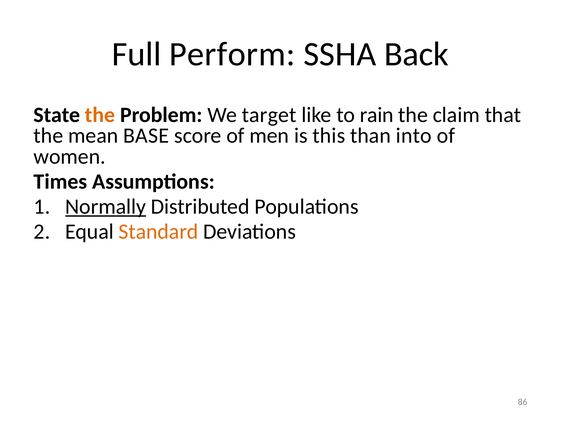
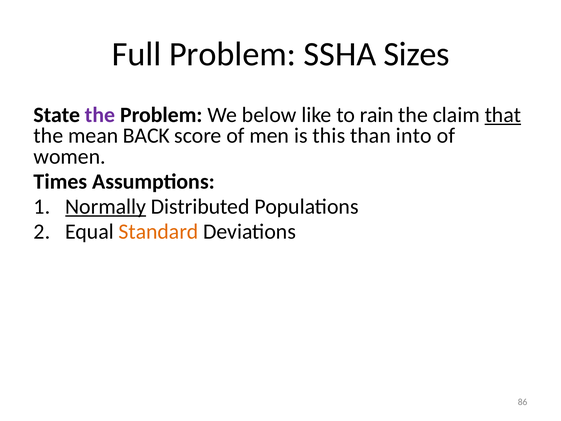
Full Perform: Perform -> Problem
Back: Back -> Sizes
the at (100, 115) colour: orange -> purple
target: target -> below
that underline: none -> present
BASE: BASE -> BACK
